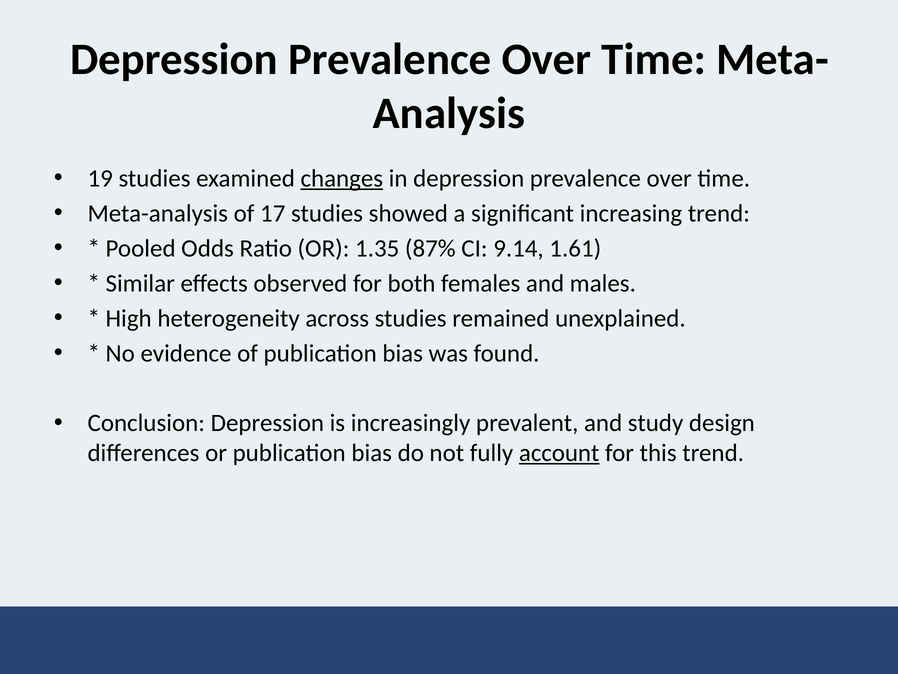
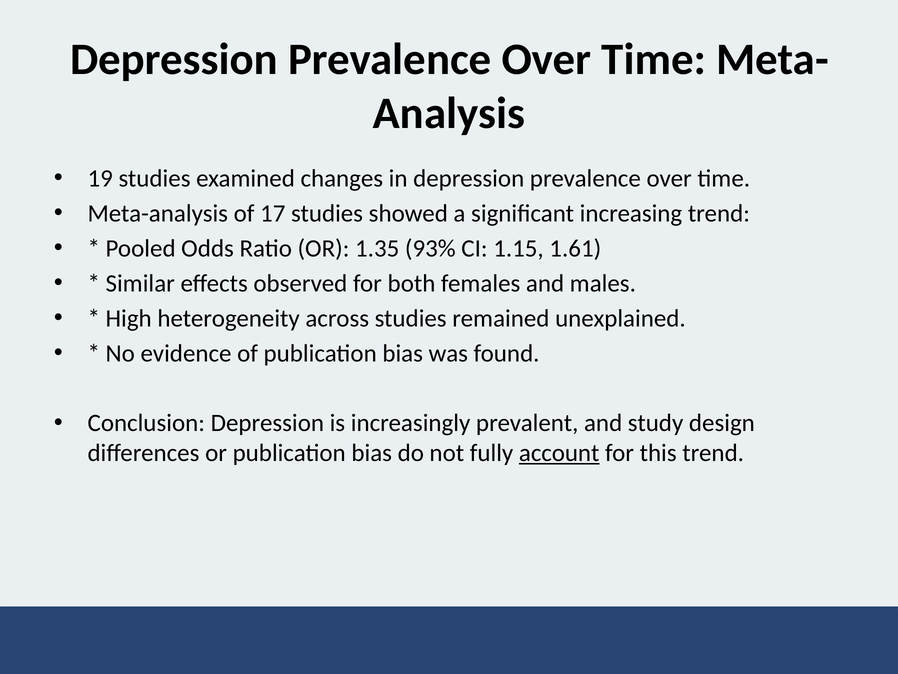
changes underline: present -> none
87%: 87% -> 93%
9.14: 9.14 -> 1.15
